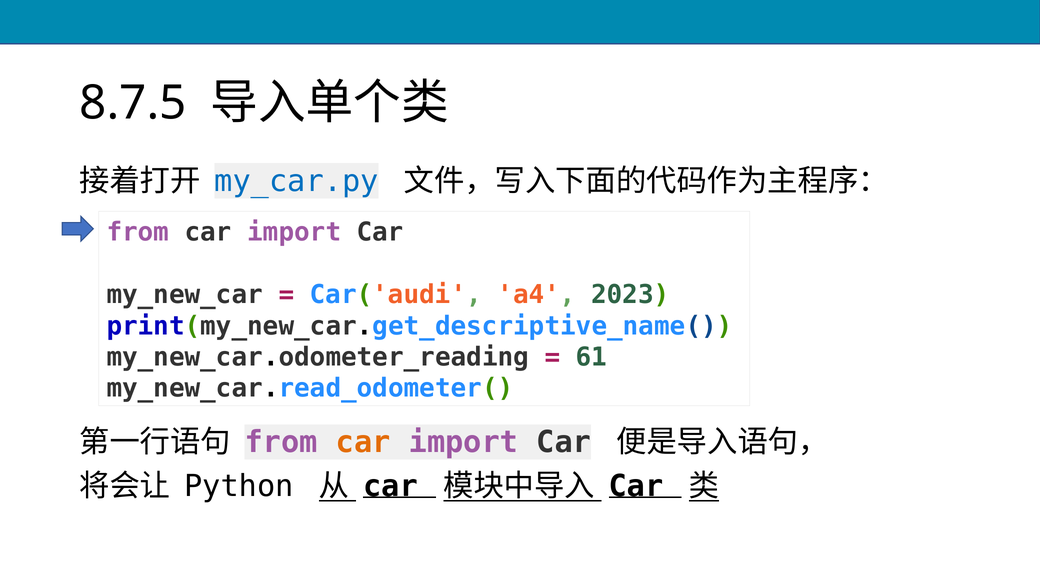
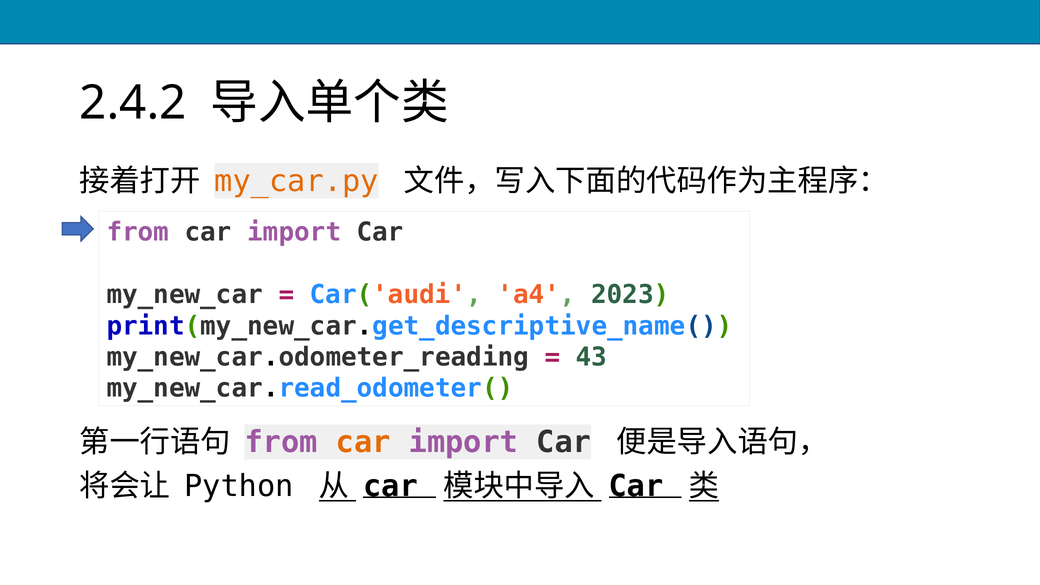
8.7.5: 8.7.5 -> 2.4.2
my_car.py colour: blue -> orange
61: 61 -> 43
